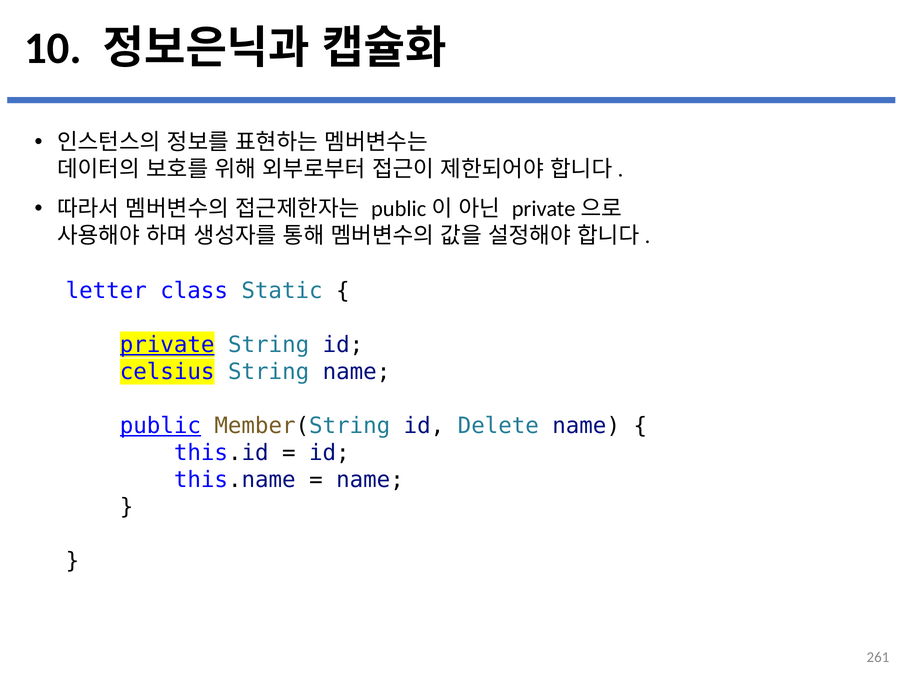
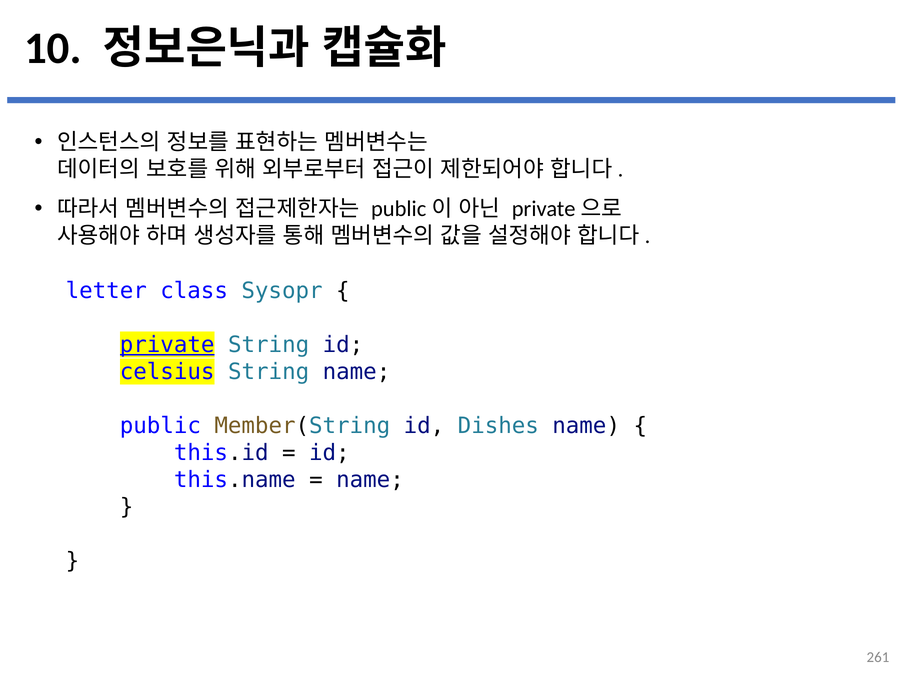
Static: Static -> Sysopr
public underline: present -> none
Delete: Delete -> Dishes
